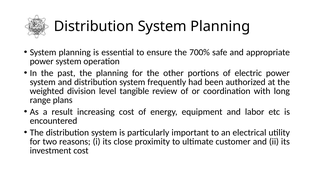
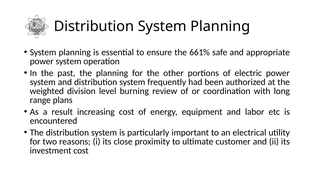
700%: 700% -> 661%
tangible: tangible -> burning
